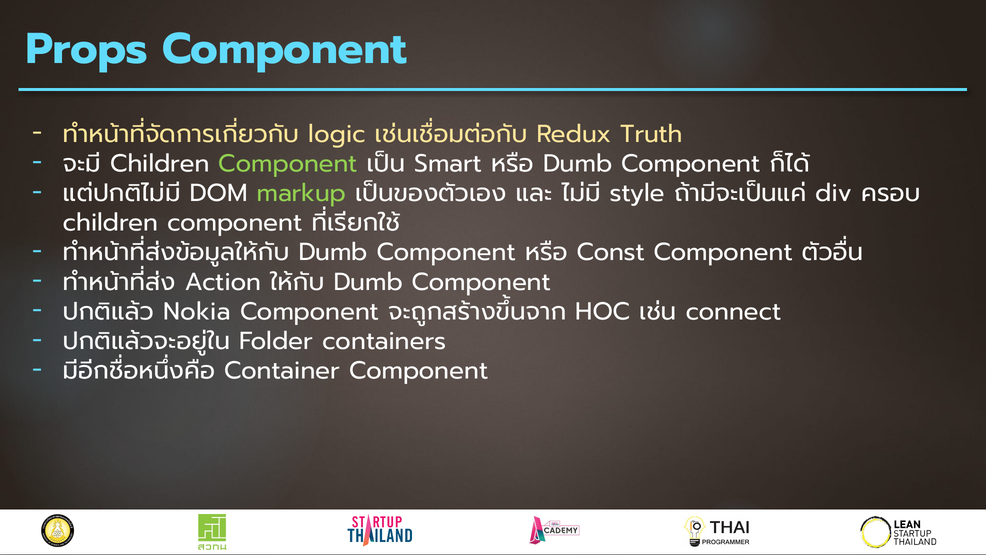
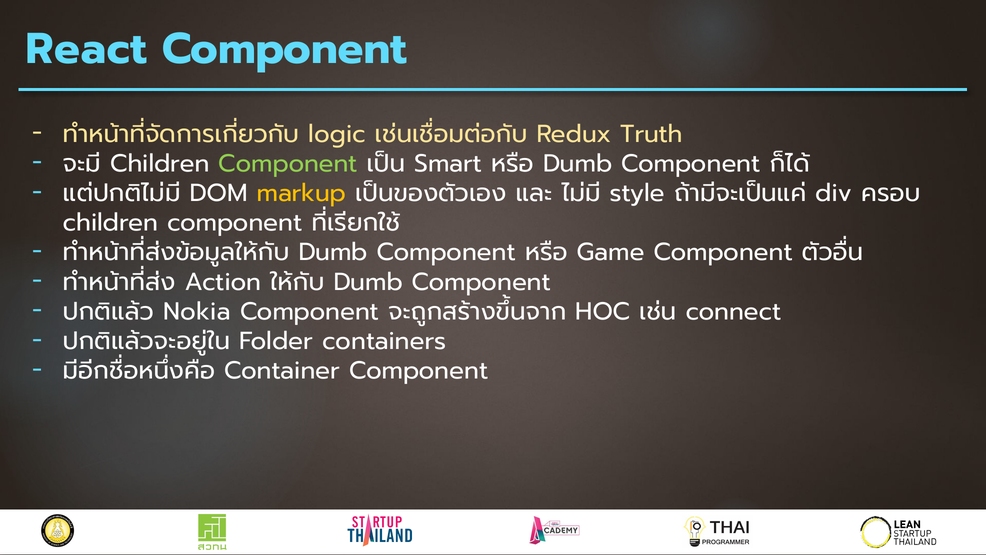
Props: Props -> React
markup colour: light green -> yellow
Const: Const -> Game
